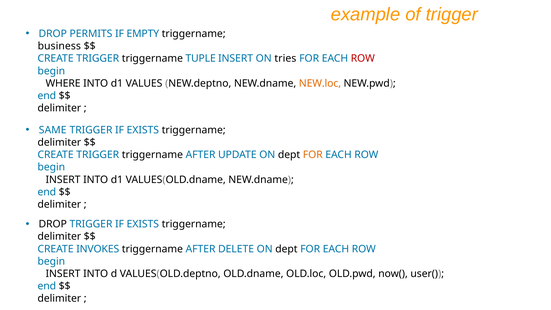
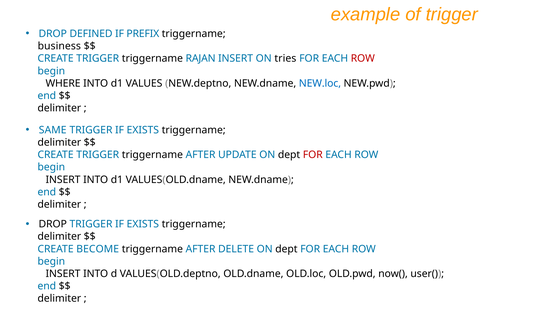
PERMITS: PERMITS -> DEFINED
EMPTY: EMPTY -> PREFIX
TUPLE: TUPLE -> RAJAN
NEW.loc colour: orange -> blue
FOR at (313, 155) colour: orange -> red
INVOKES: INVOKES -> BECOME
